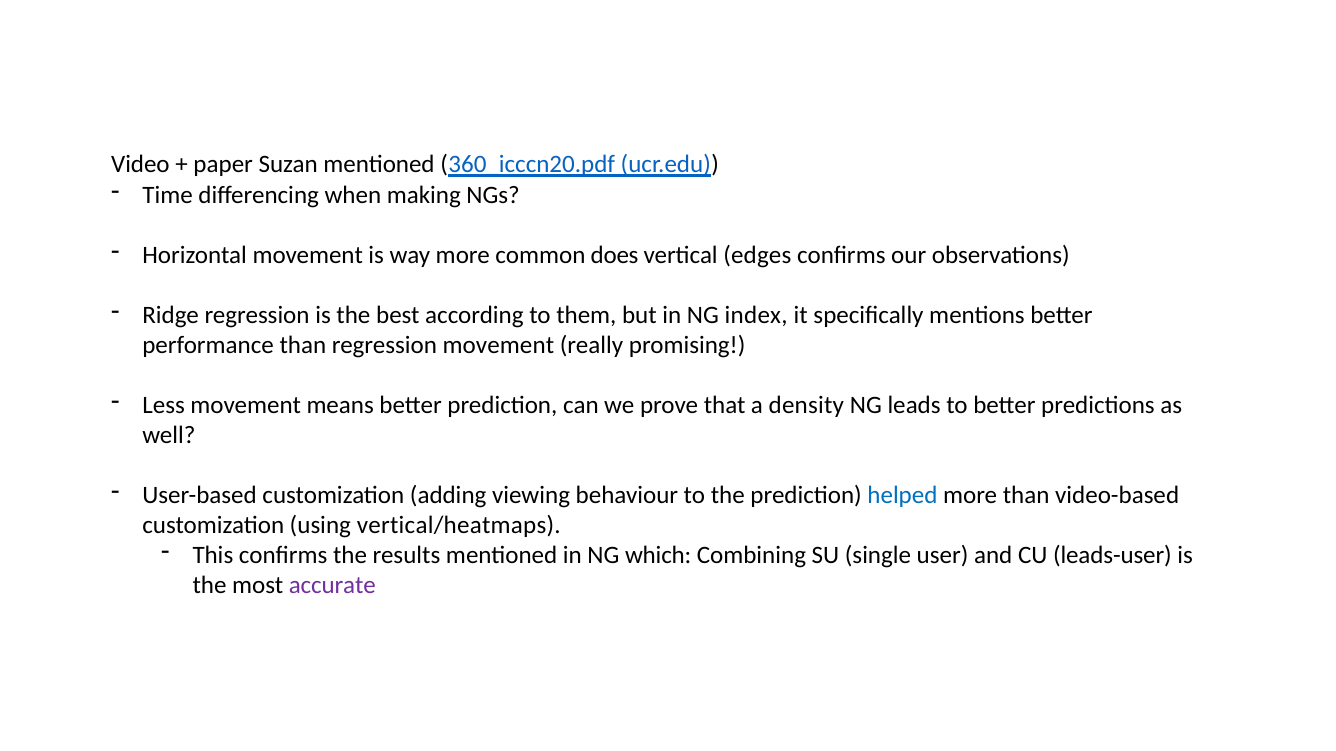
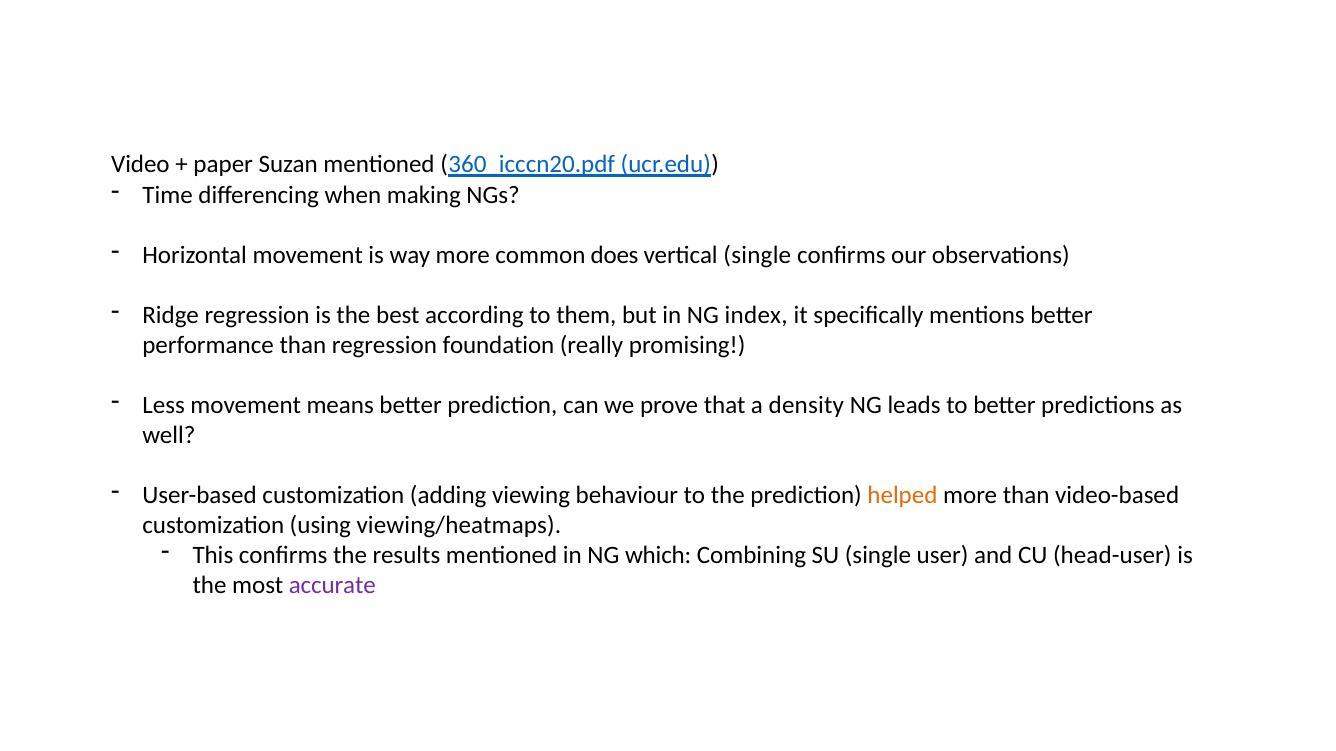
vertical edges: edges -> single
regression movement: movement -> foundation
helped colour: blue -> orange
vertical/heatmaps: vertical/heatmaps -> viewing/heatmaps
leads-user: leads-user -> head-user
